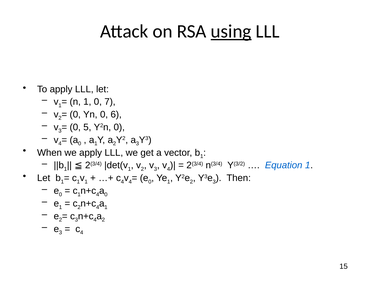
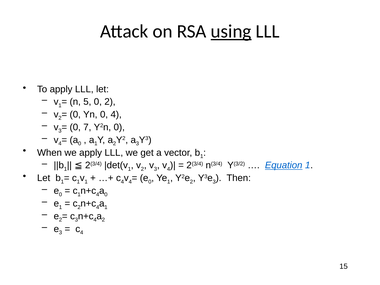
n 1: 1 -> 5
0 7: 7 -> 2
0 6: 6 -> 4
5: 5 -> 7
Equation underline: none -> present
